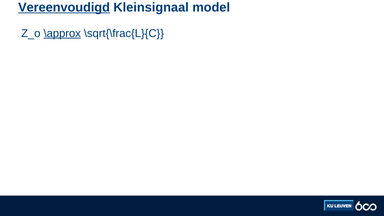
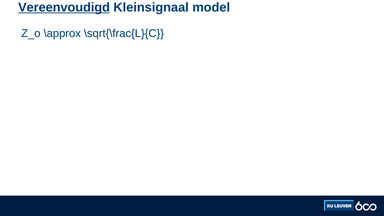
\approx underline: present -> none
